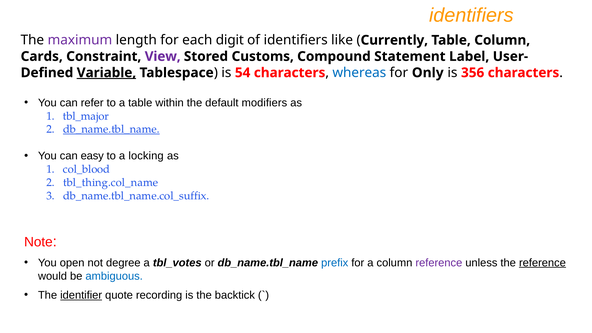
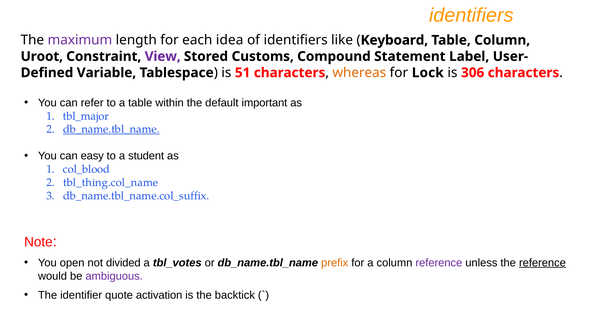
digit: digit -> idea
Currently: Currently -> Keyboard
Cards: Cards -> Uroot
Variable underline: present -> none
54: 54 -> 51
whereas colour: blue -> orange
Only: Only -> Lock
356: 356 -> 306
modifiers: modifiers -> important
locking: locking -> student
degree: degree -> divided
prefix colour: blue -> orange
ambiguous colour: blue -> purple
identifier underline: present -> none
recording: recording -> activation
